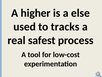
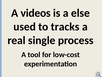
higher: higher -> videos
safest: safest -> single
